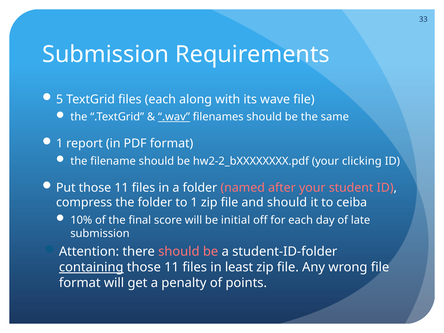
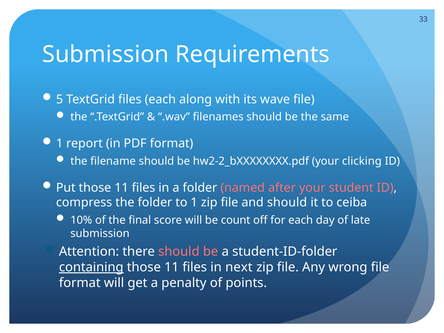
.wav underline: present -> none
initial: initial -> count
least: least -> next
